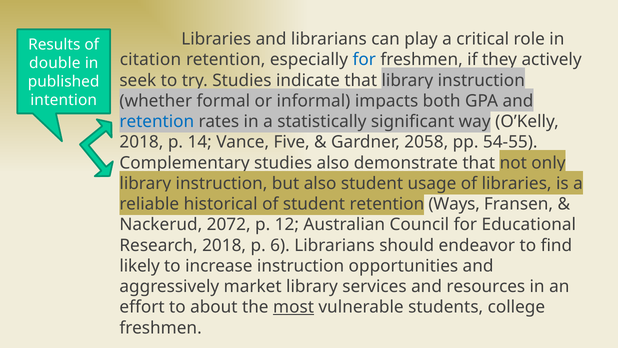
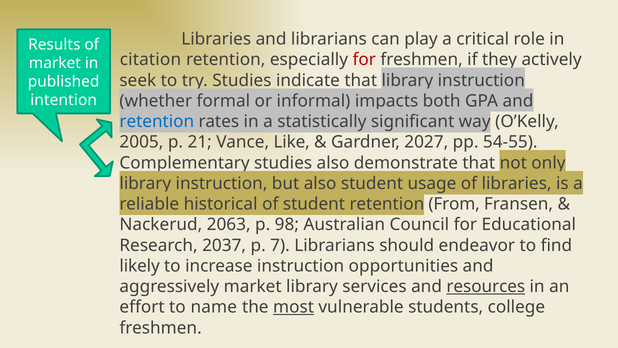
for at (364, 60) colour: blue -> red
double at (55, 63): double -> market
2018 at (141, 142): 2018 -> 2005
14: 14 -> 21
Five: Five -> Like
2058: 2058 -> 2027
Ways: Ways -> From
2072: 2072 -> 2063
12: 12 -> 98
Research 2018: 2018 -> 2037
6: 6 -> 7
resources underline: none -> present
about: about -> name
